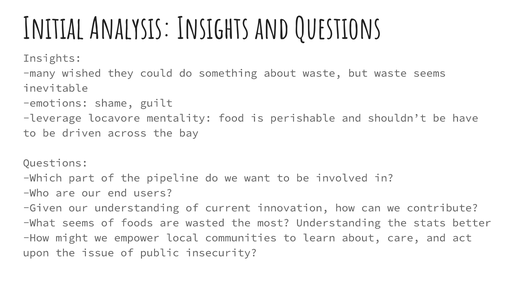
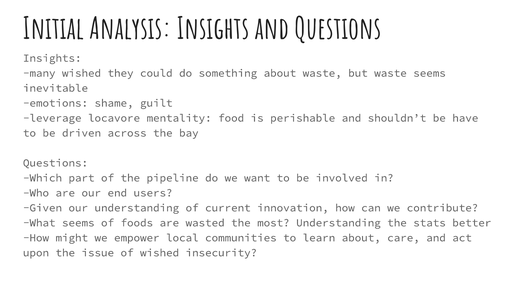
of public: public -> wished
